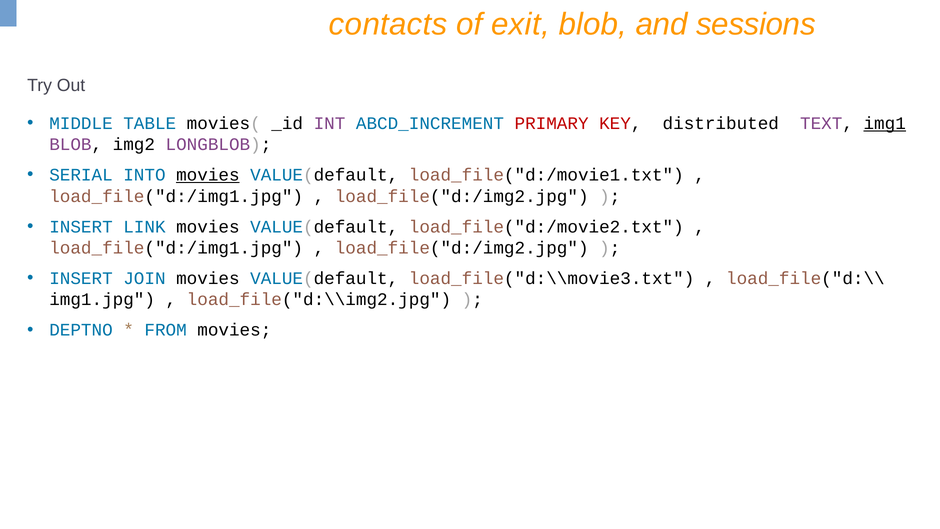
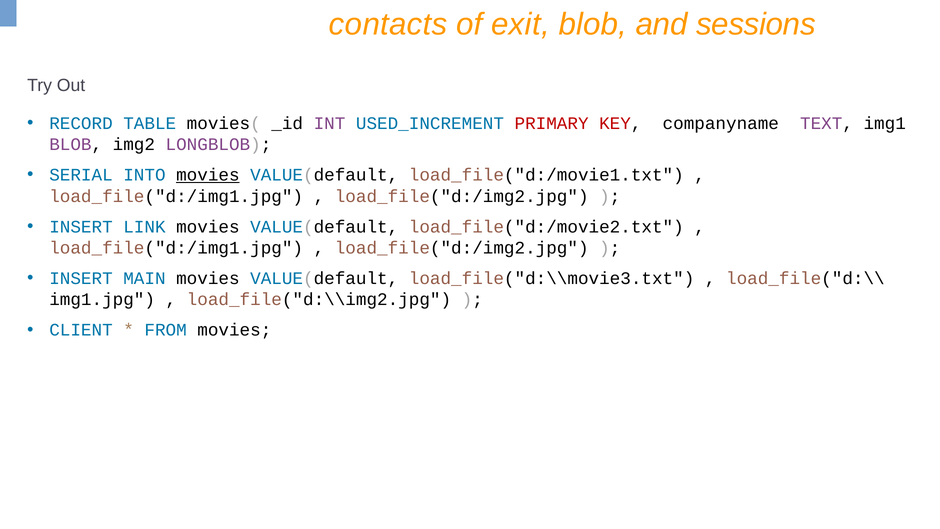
MIDDLE: MIDDLE -> RECORD
ABCD_INCREMENT: ABCD_INCREMENT -> USED_INCREMENT
distributed: distributed -> companyname
img1 underline: present -> none
JOIN: JOIN -> MAIN
DEPTNO: DEPTNO -> CLIENT
